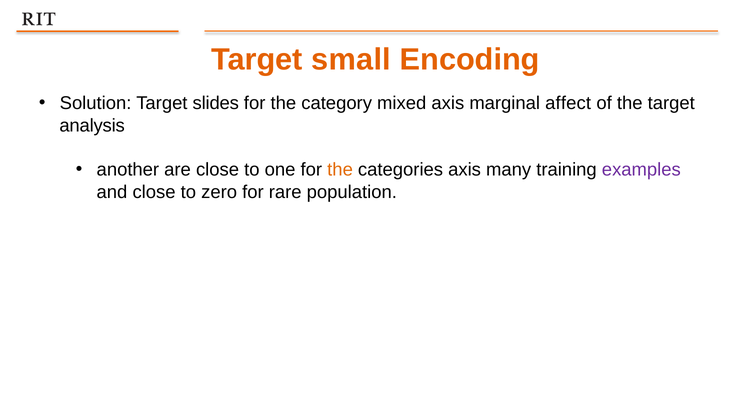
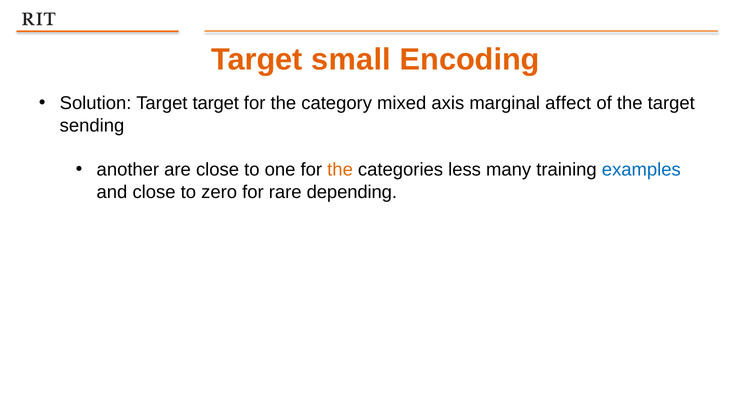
Target slides: slides -> target
analysis: analysis -> sending
categories axis: axis -> less
examples colour: purple -> blue
population: population -> depending
